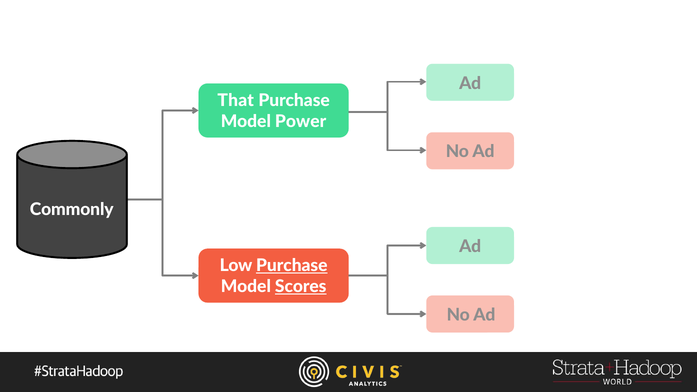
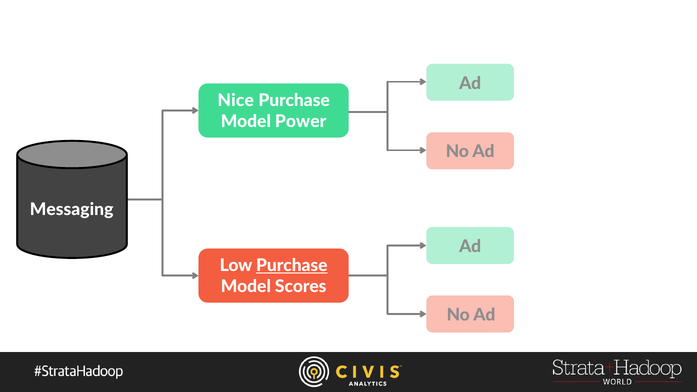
That: That -> Nice
Commonly: Commonly -> Messaging
Scores underline: present -> none
